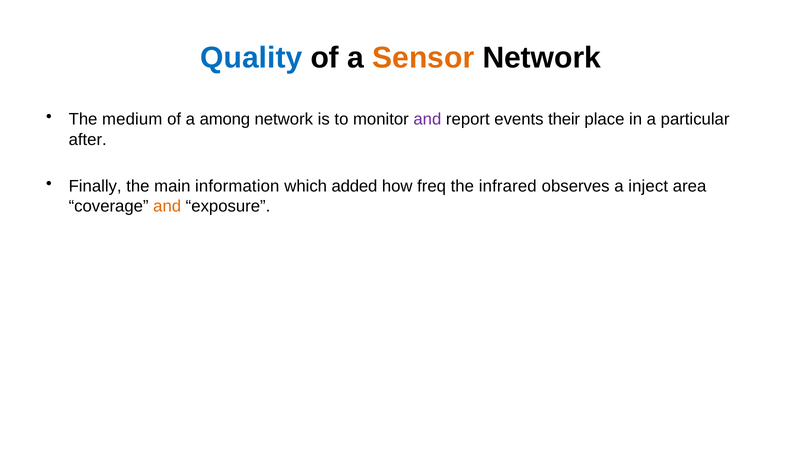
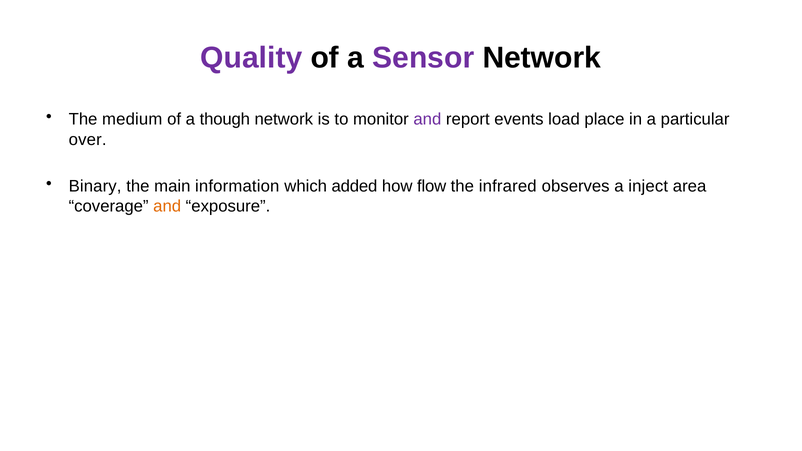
Quality colour: blue -> purple
Sensor colour: orange -> purple
among: among -> though
their: their -> load
after: after -> over
Finally: Finally -> Binary
freq: freq -> flow
